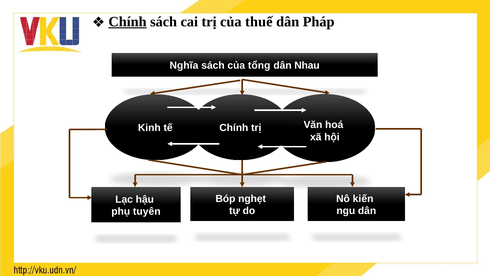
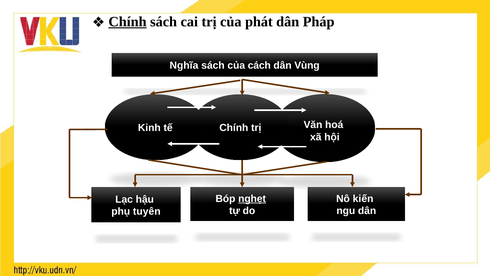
thuế: thuế -> phát
tổng: tổng -> cách
Nhau: Nhau -> Vùng
nghẹt underline: none -> present
